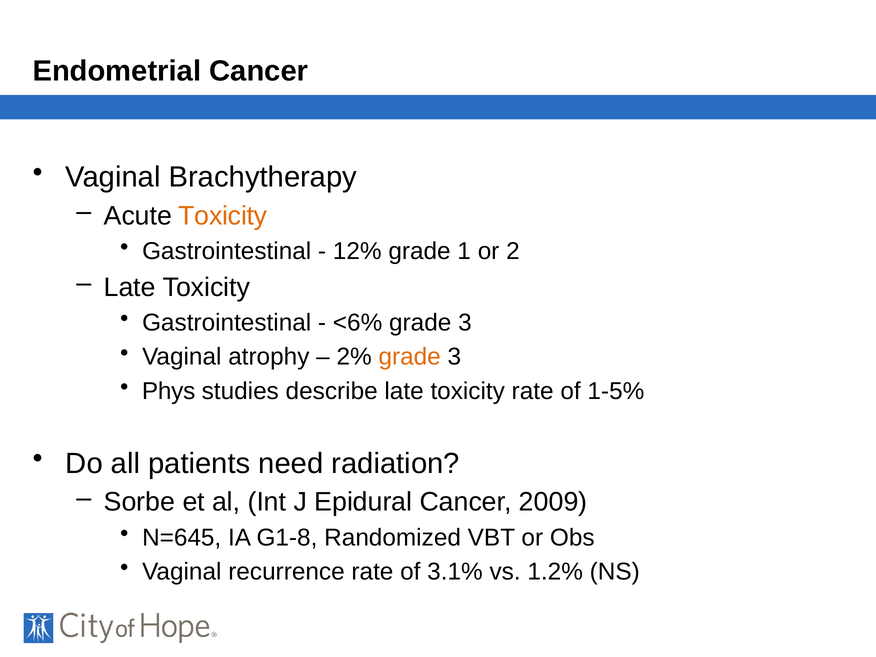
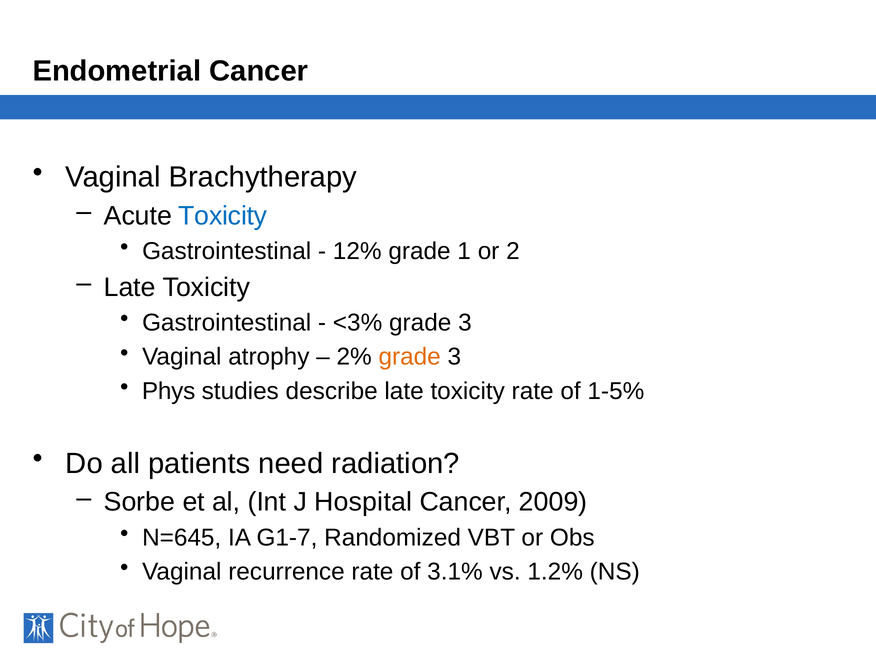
Toxicity at (223, 216) colour: orange -> blue
<6%: <6% -> <3%
Epidural: Epidural -> Hospital
G1-8: G1-8 -> G1-7
